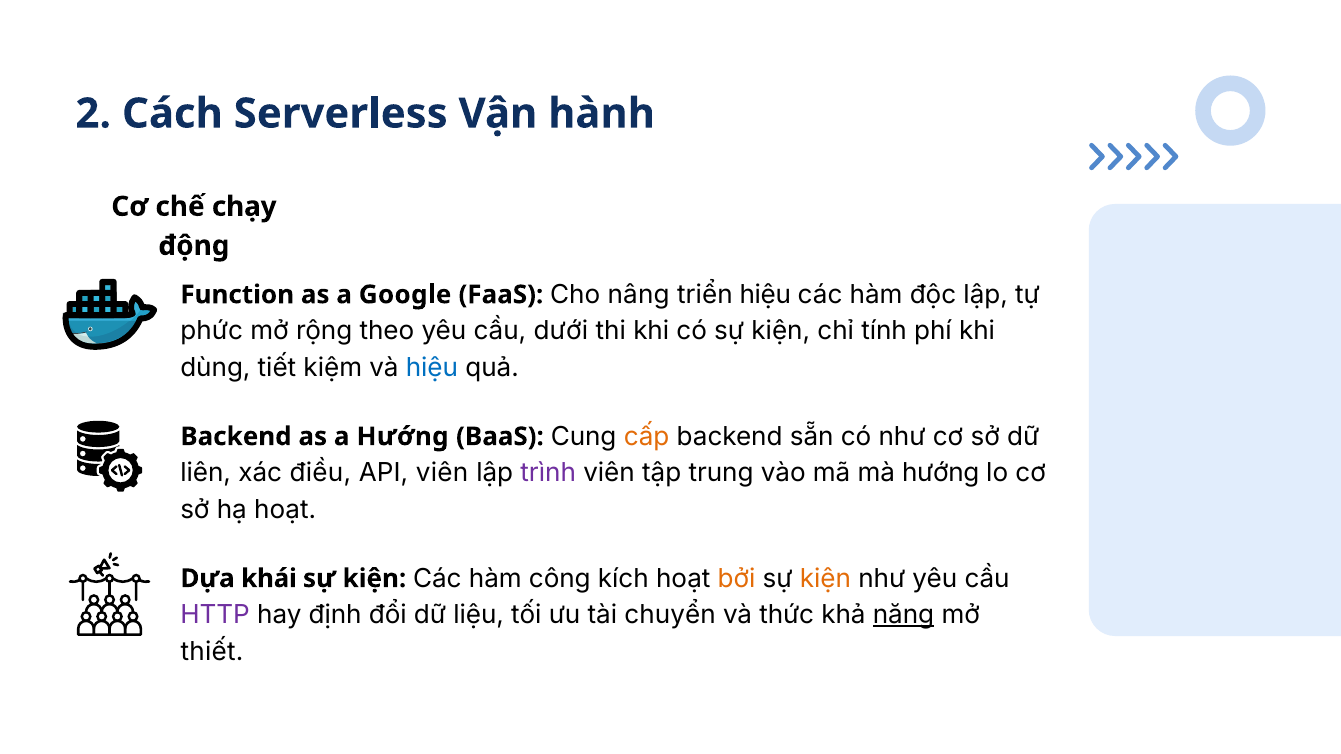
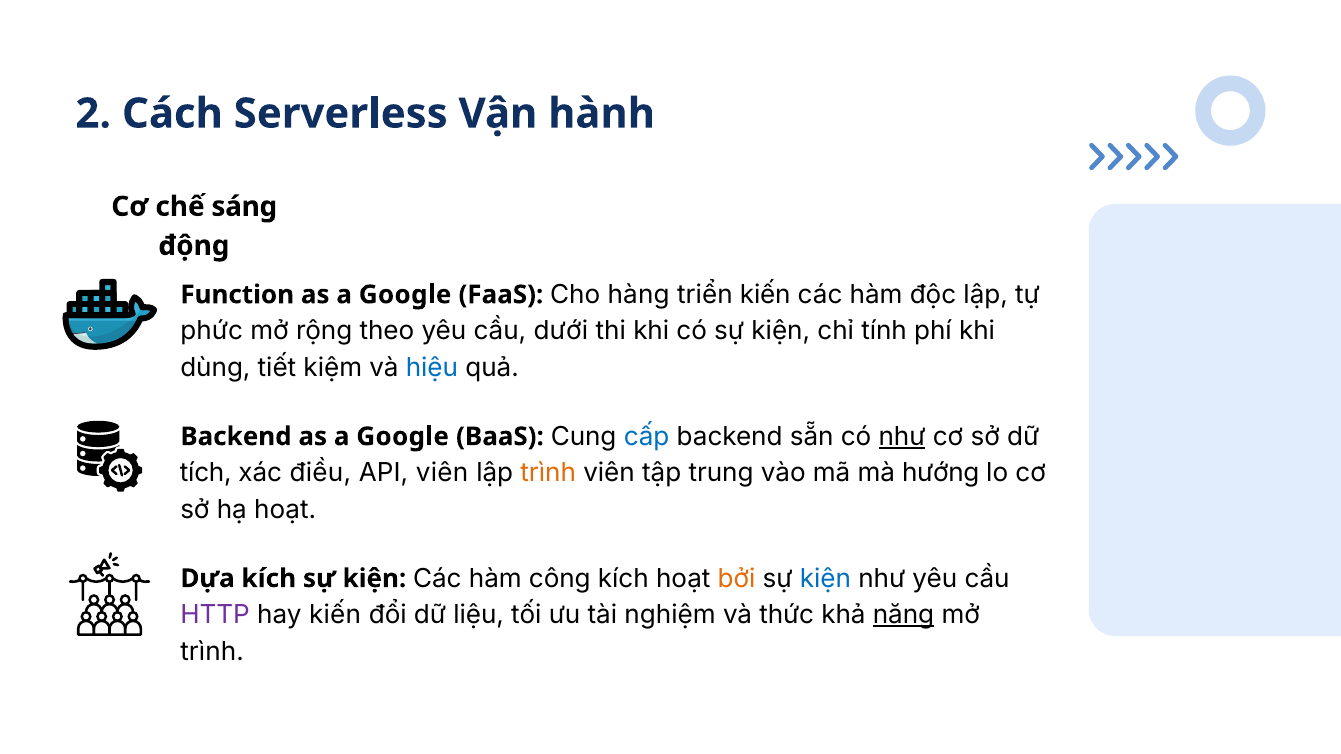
chạy: chạy -> sáng
nâng: nâng -> hàng
triển hiệu: hiệu -> kiến
Backend as a Hướng: Hướng -> Google
cấp colour: orange -> blue
như at (902, 437) underline: none -> present
liên: liên -> tích
trình at (548, 473) colour: purple -> orange
Dựa khái: khái -> kích
kiện at (825, 579) colour: orange -> blue
hay định: định -> kiến
chuyển: chuyển -> nghiệm
thiết at (212, 652): thiết -> trình
